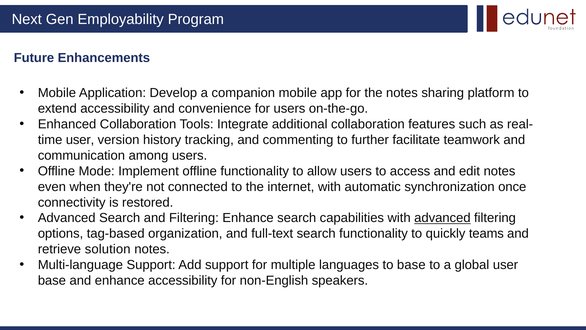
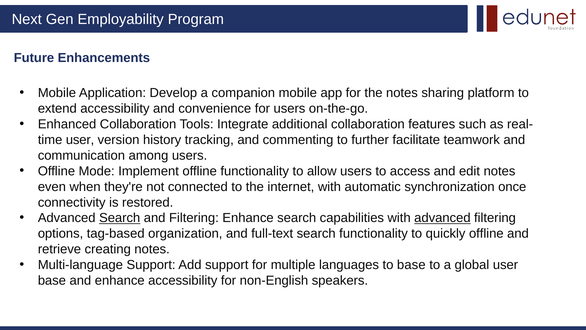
Search at (120, 218) underline: none -> present
quickly teams: teams -> offline
solution: solution -> creating
